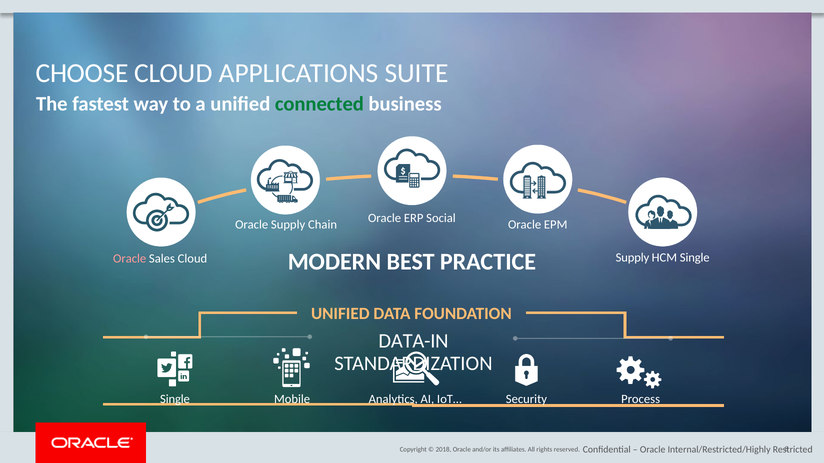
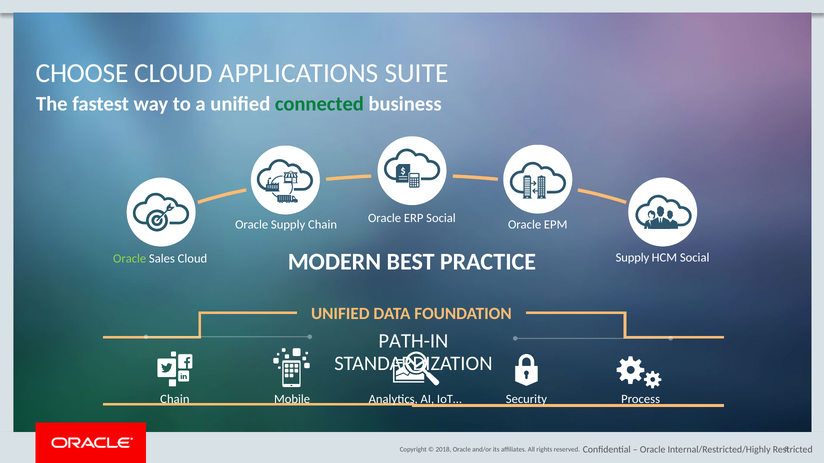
HCM Single: Single -> Social
Oracle at (130, 259) colour: pink -> light green
DATA-IN: DATA-IN -> PATH-IN
Single at (175, 399): Single -> Chain
